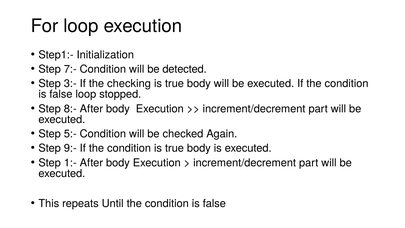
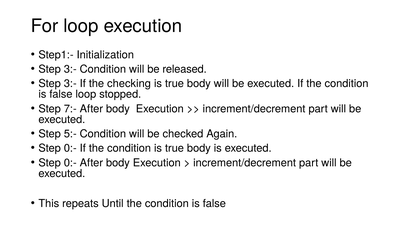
7:- at (70, 69): 7:- -> 3:-
detected: detected -> released
8:-: 8:- -> 7:-
9:- at (70, 148): 9:- -> 0:-
1:- at (70, 163): 1:- -> 0:-
